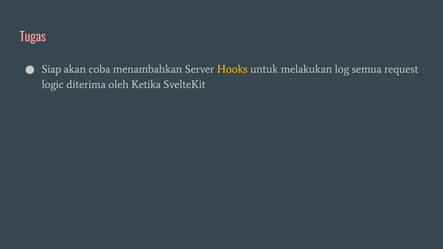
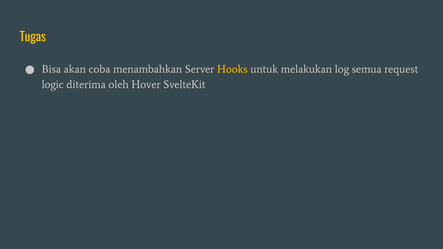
Tugas colour: pink -> yellow
Siap: Siap -> Bisa
Ketika: Ketika -> Hover
